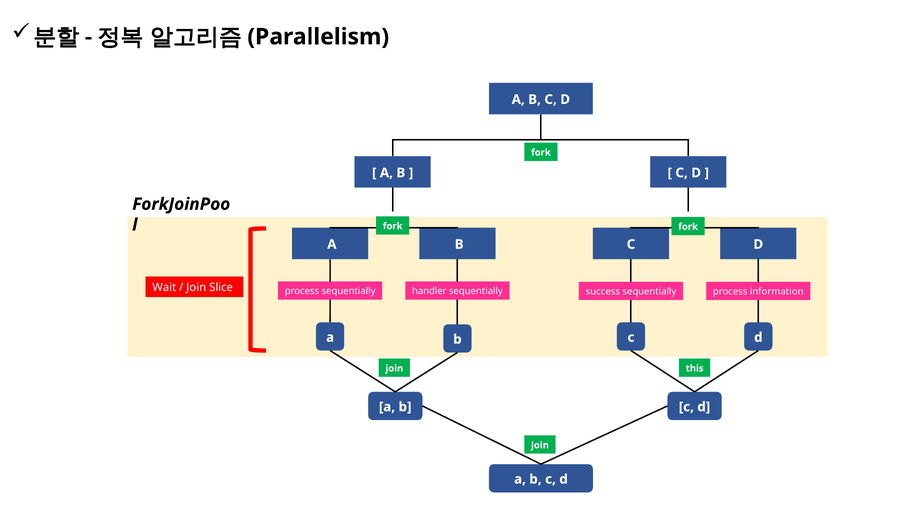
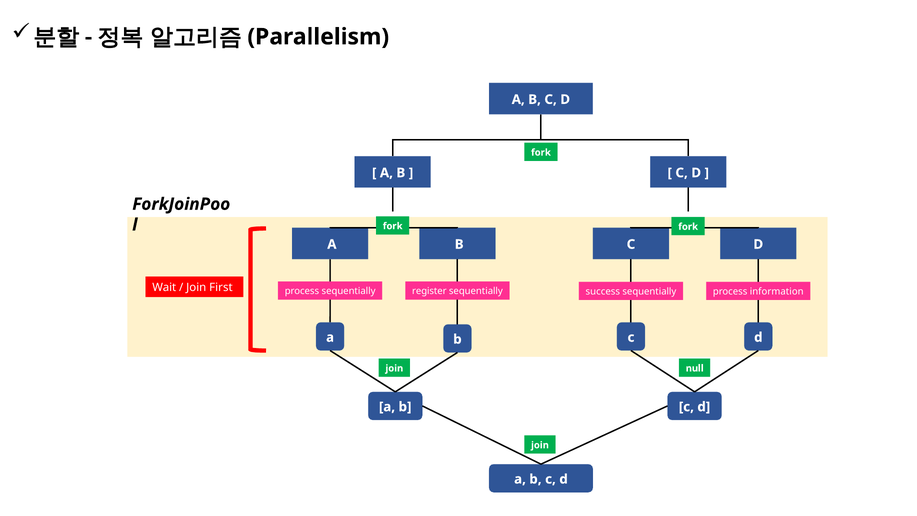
Slice: Slice -> First
handler: handler -> register
this: this -> null
